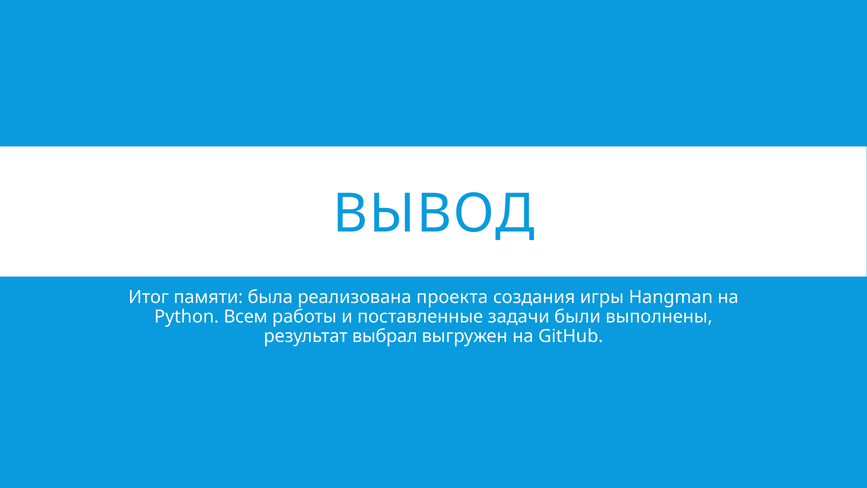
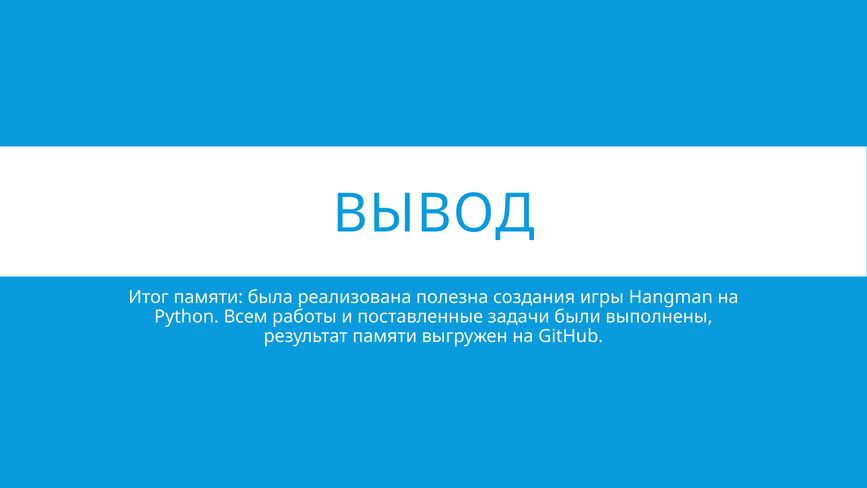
проекта: проекта -> полезна
результат выбрал: выбрал -> памяти
